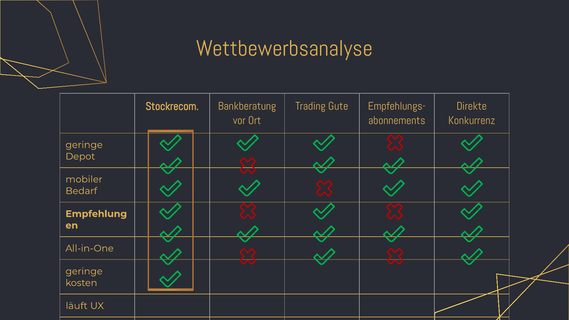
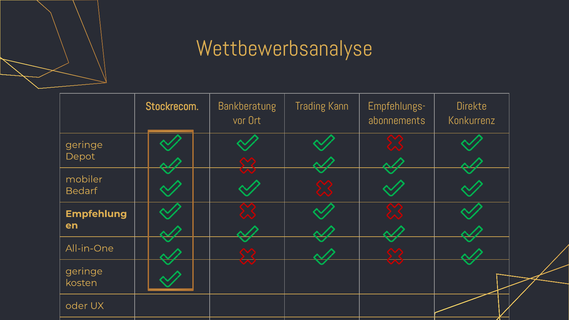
Gute: Gute -> Kann
läuft: läuft -> oder
